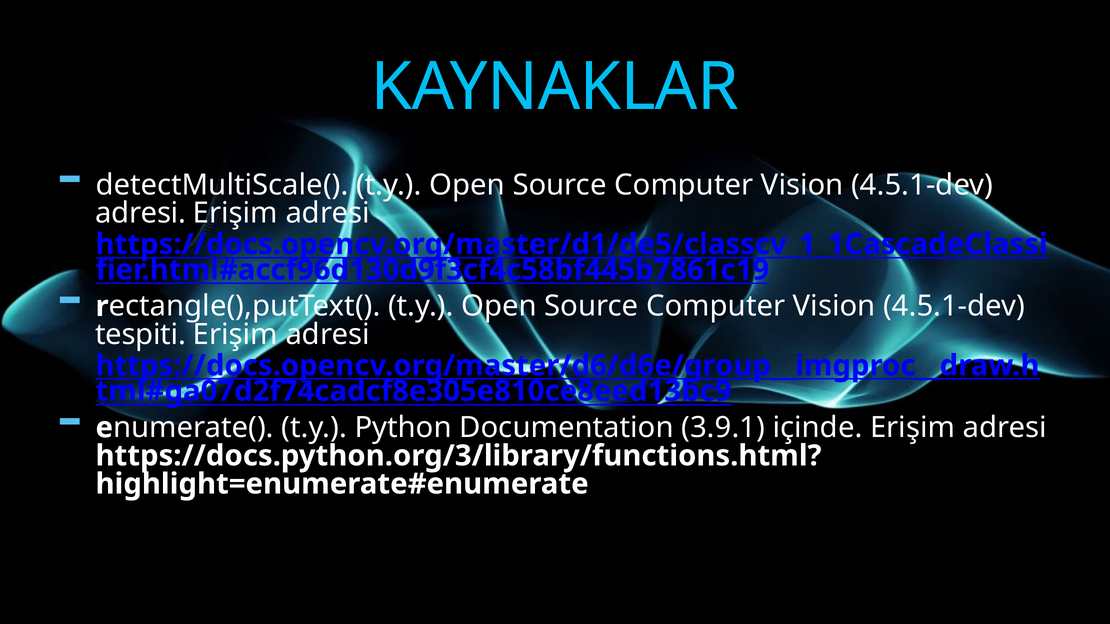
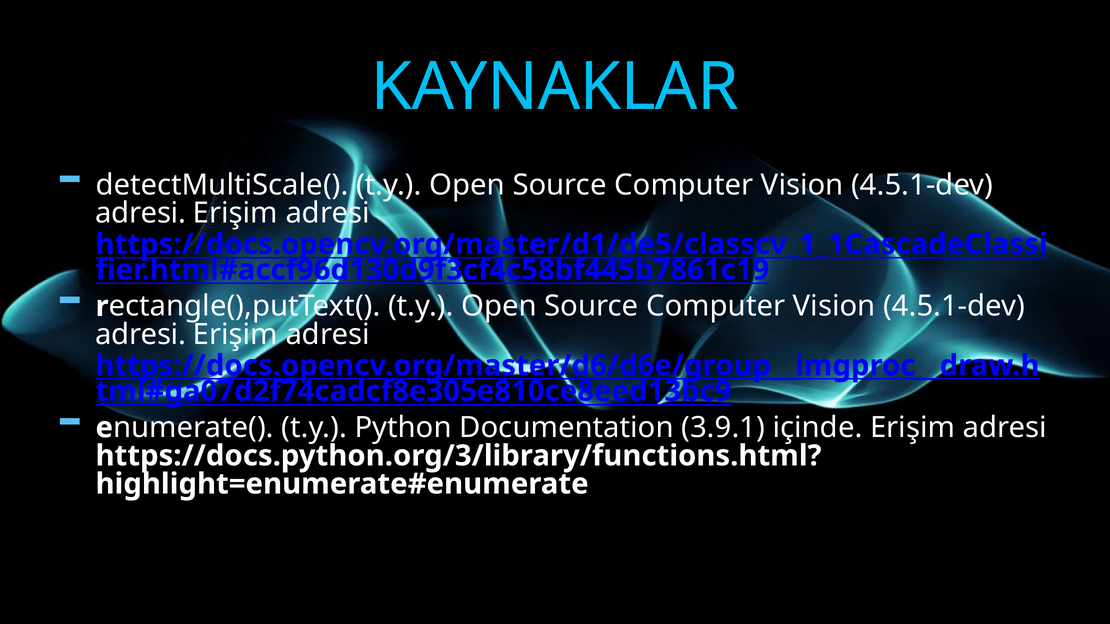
tespiti at (141, 335): tespiti -> adresi
